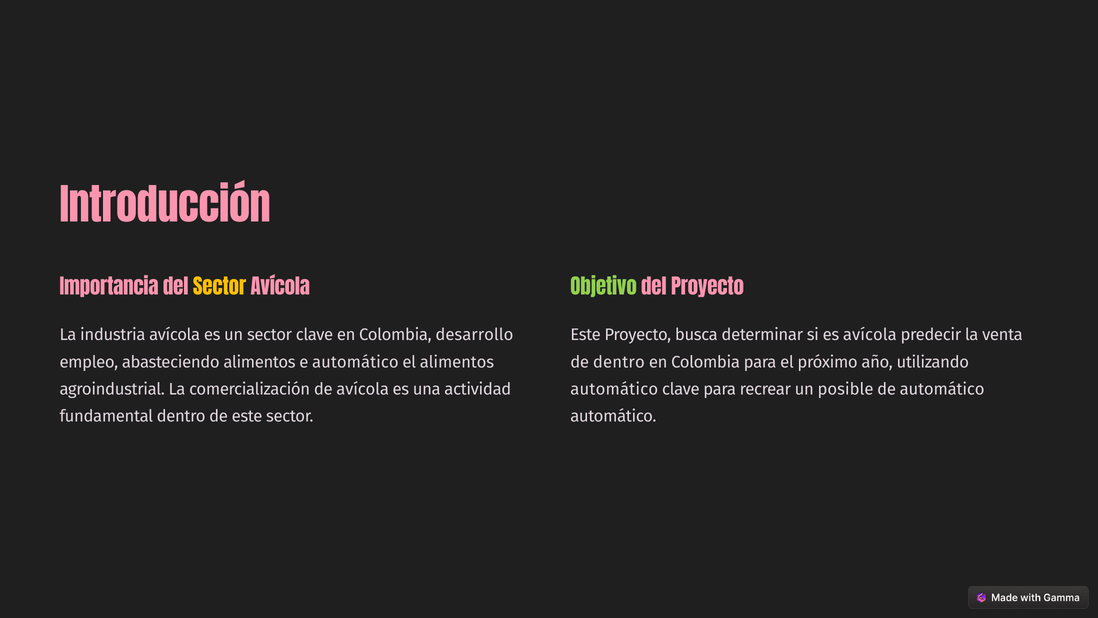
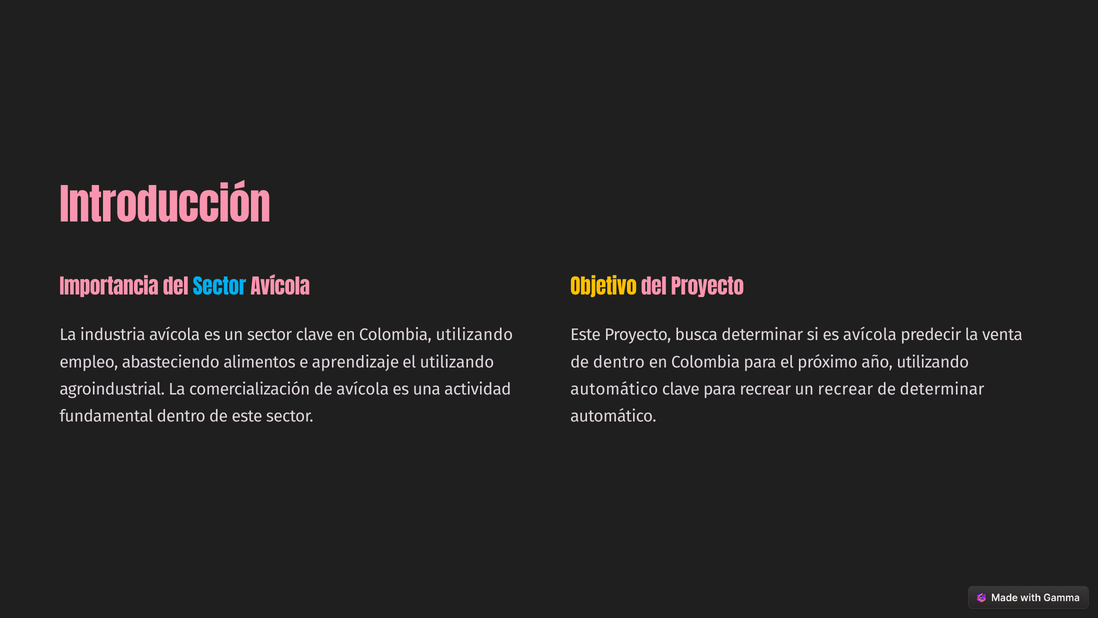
Sector at (220, 288) colour: yellow -> light blue
Objetivo colour: light green -> yellow
Colombia desarrollo: desarrollo -> utilizando
e automático: automático -> aprendizaje
el alimentos: alimentos -> utilizando
un posible: posible -> recrear
de automático: automático -> determinar
